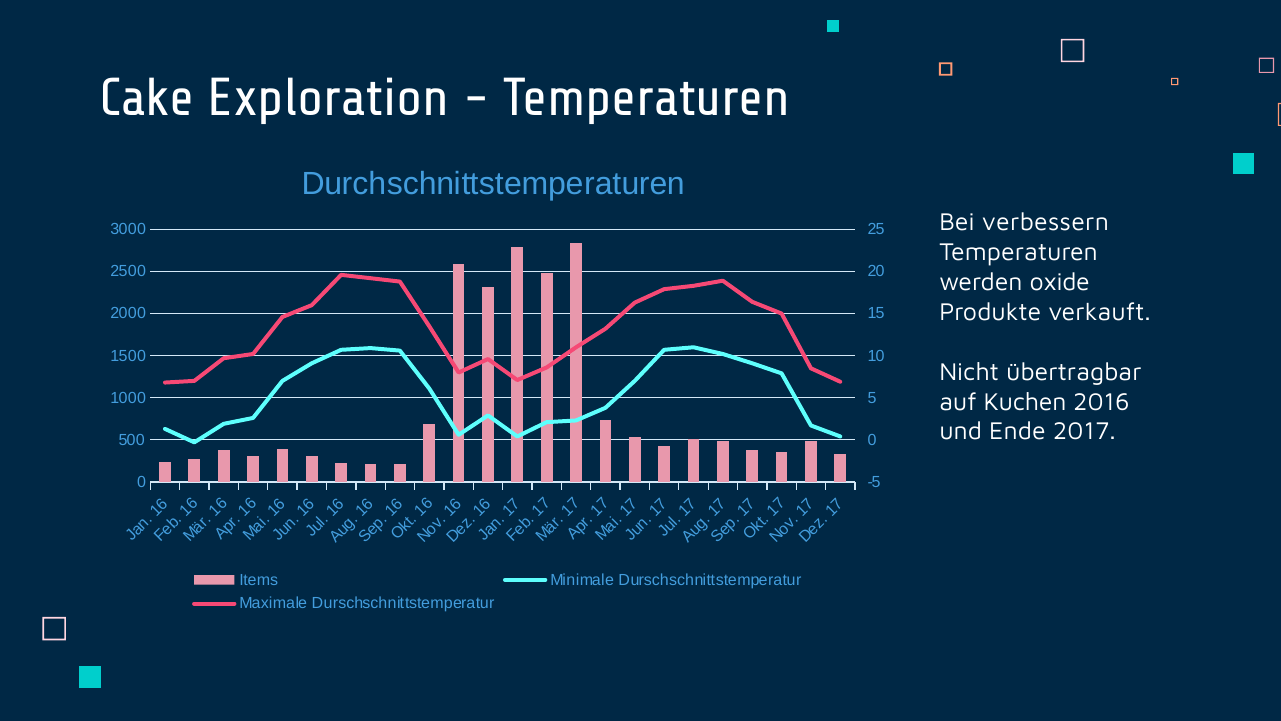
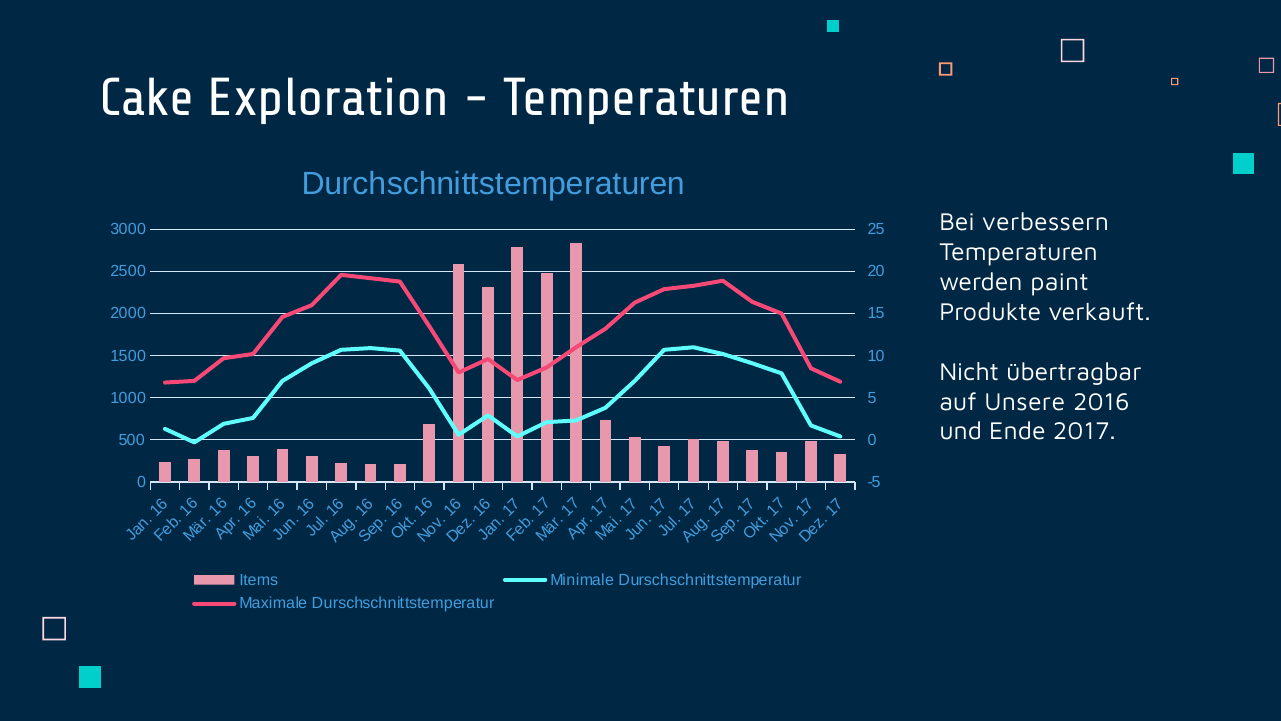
oxide: oxide -> paint
Kuchen: Kuchen -> Unsere
